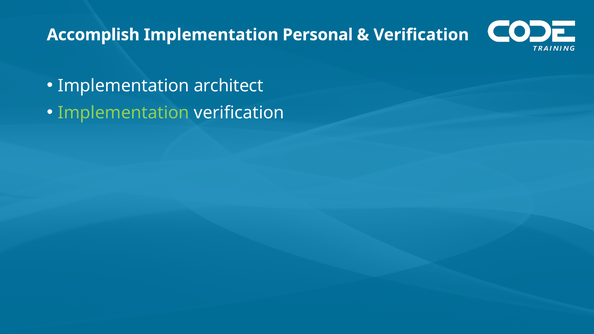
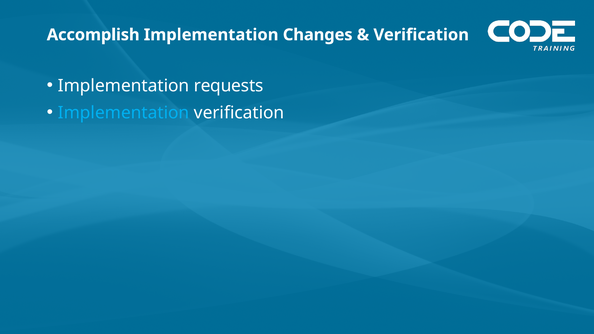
Personal: Personal -> Changes
architect: architect -> requests
Implementation at (124, 113) colour: light green -> light blue
